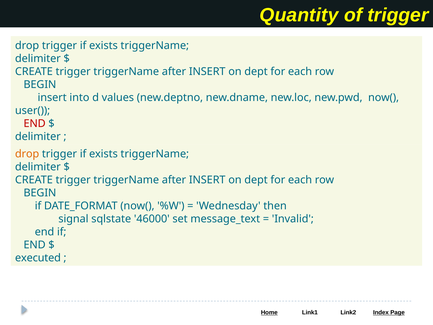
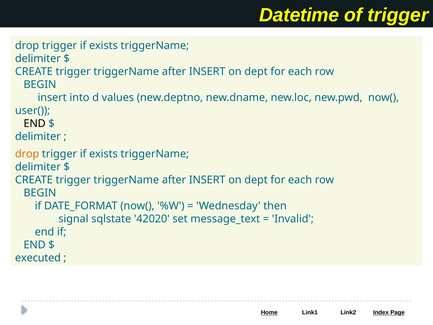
Quantity: Quantity -> Datetime
END at (35, 123) colour: red -> black
46000: 46000 -> 42020
